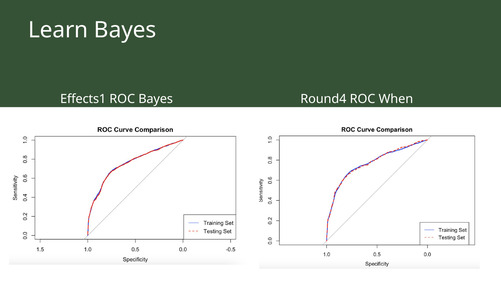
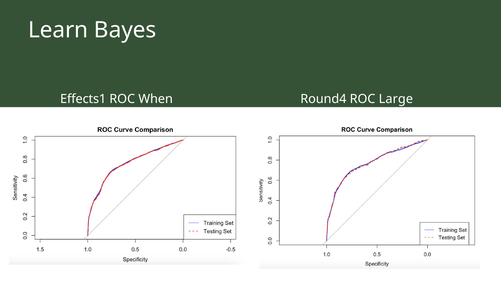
ROC Bayes: Bayes -> When
When: When -> Large
